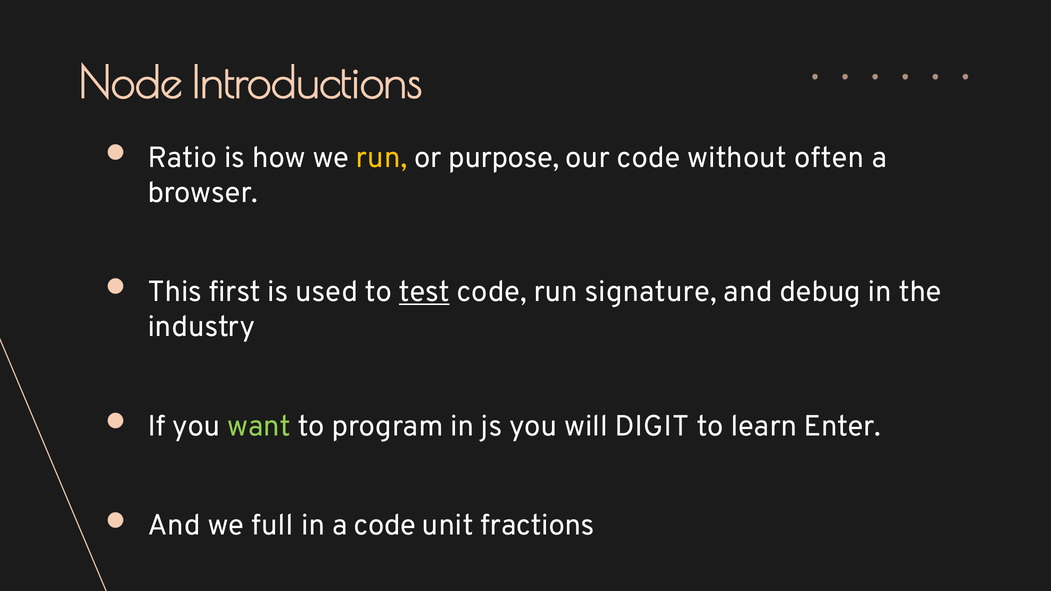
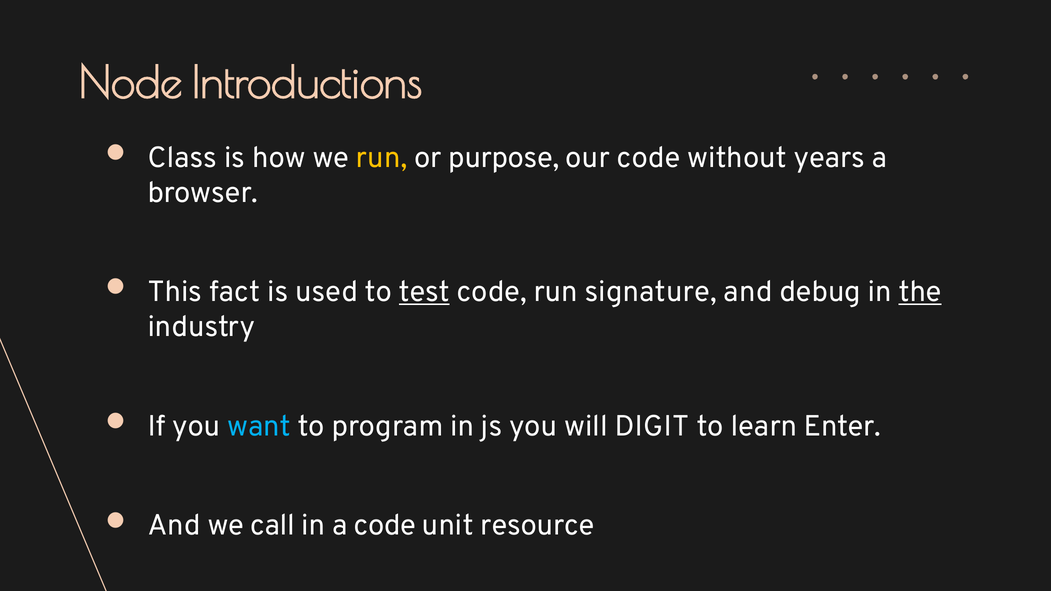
Ratio: Ratio -> Class
often: often -> years
first: first -> fact
the underline: none -> present
want colour: light green -> light blue
full: full -> call
fractions: fractions -> resource
